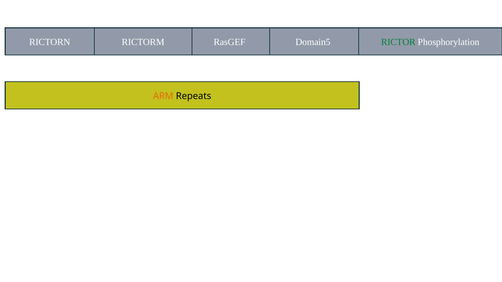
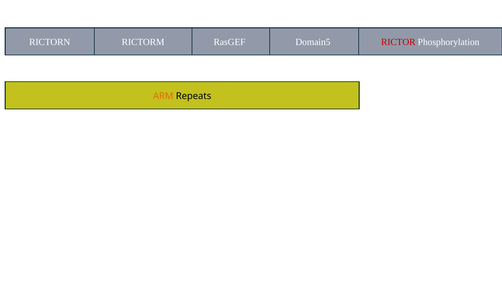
RICTOR colour: green -> red
